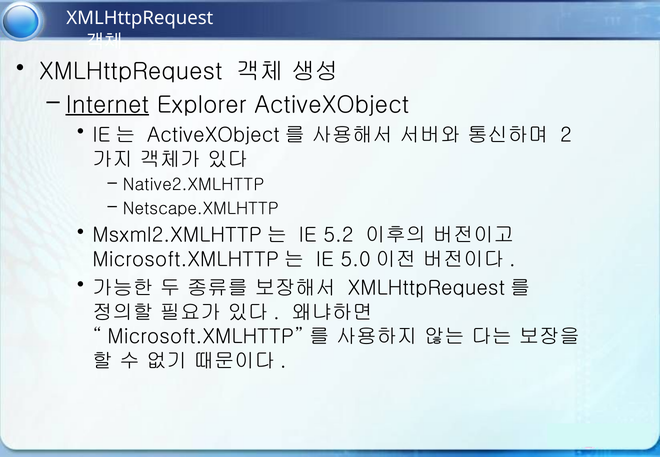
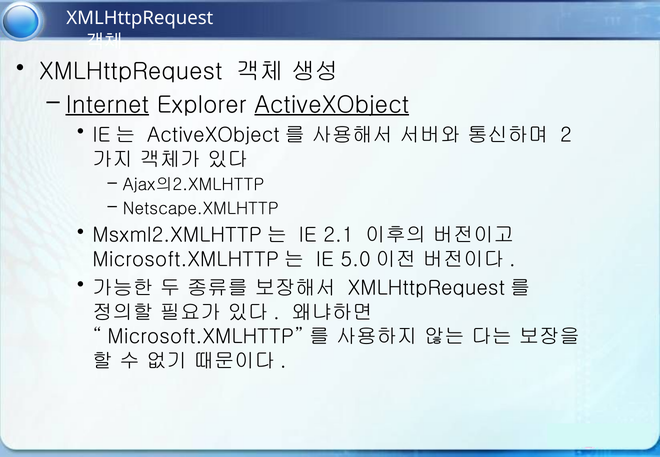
ActiveXObject underline: none -> present
Native2.XMLHTTP: Native2.XMLHTTP -> Ajax의2.XMLHTTP
5.2: 5.2 -> 2.1
